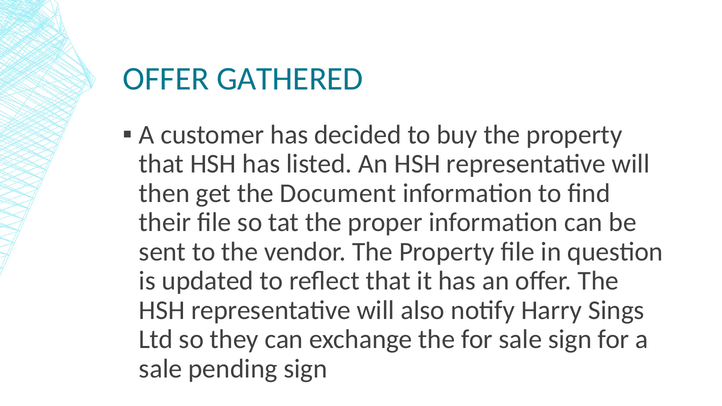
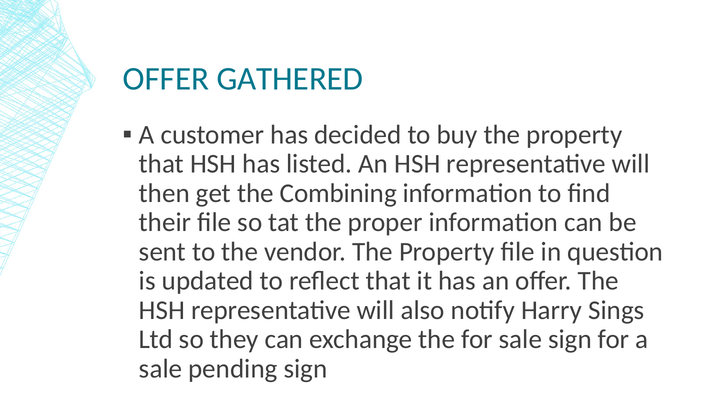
Document: Document -> Combining
